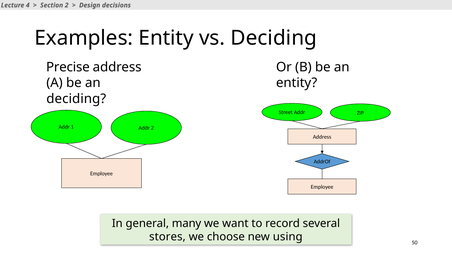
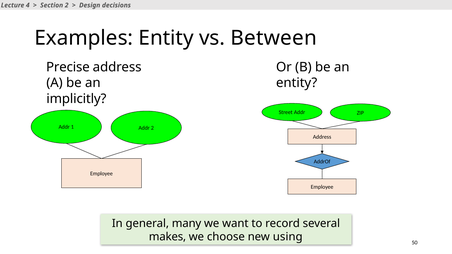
vs Deciding: Deciding -> Between
deciding at (76, 99): deciding -> implicitly
stores: stores -> makes
